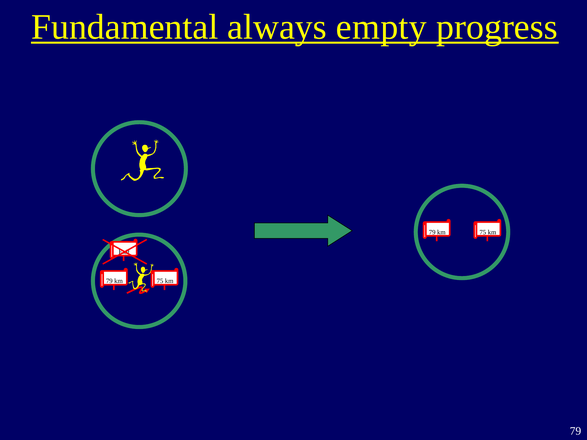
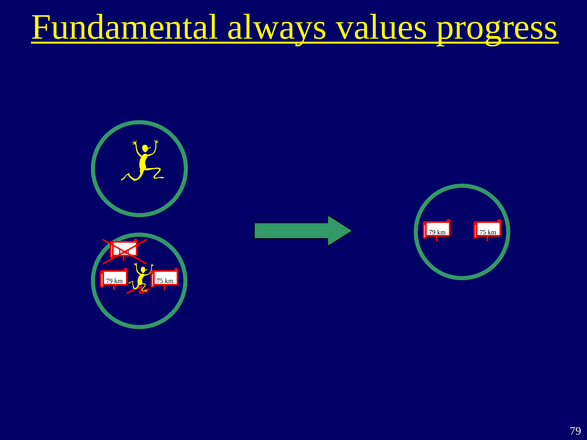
empty: empty -> values
